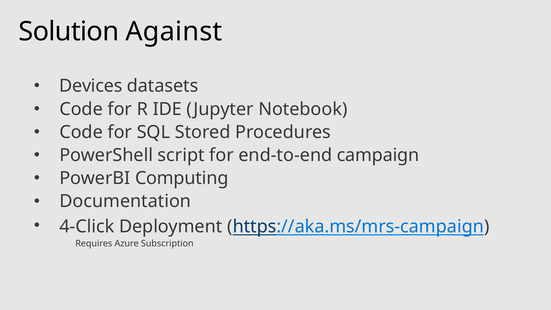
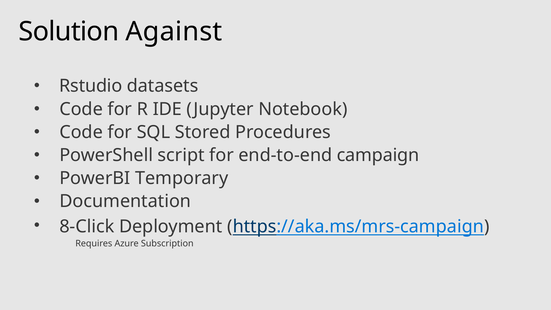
Devices: Devices -> Rstudio
Computing: Computing -> Temporary
4-Click: 4-Click -> 8-Click
